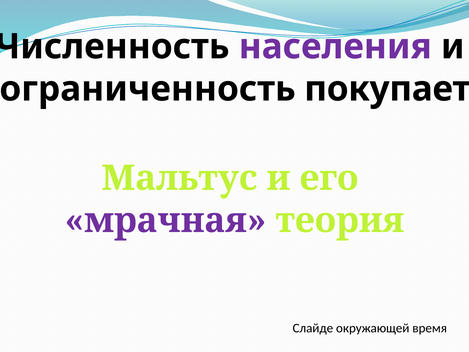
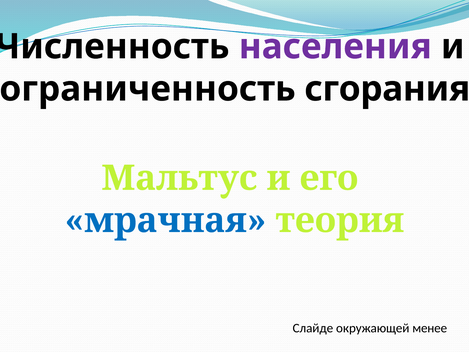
покупает: покупает -> сгорания
мрачная colour: purple -> blue
время: время -> менее
